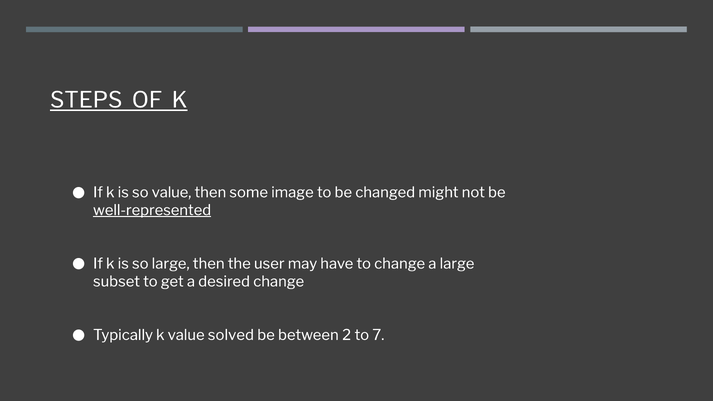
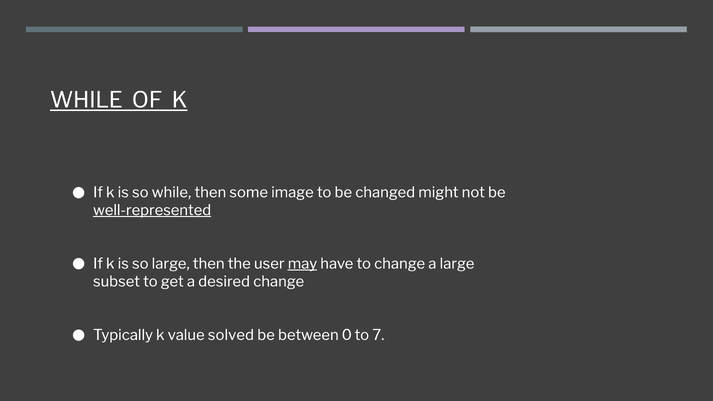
STEPS at (86, 100): STEPS -> WHILE
so value: value -> while
may underline: none -> present
2: 2 -> 0
